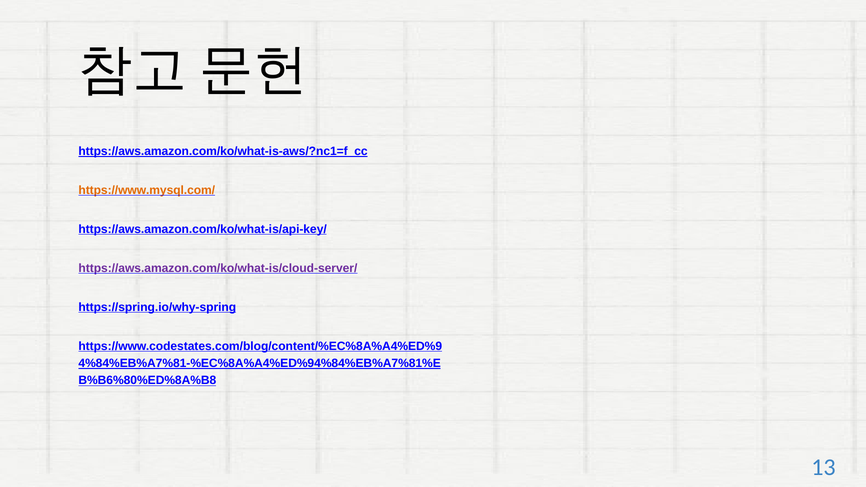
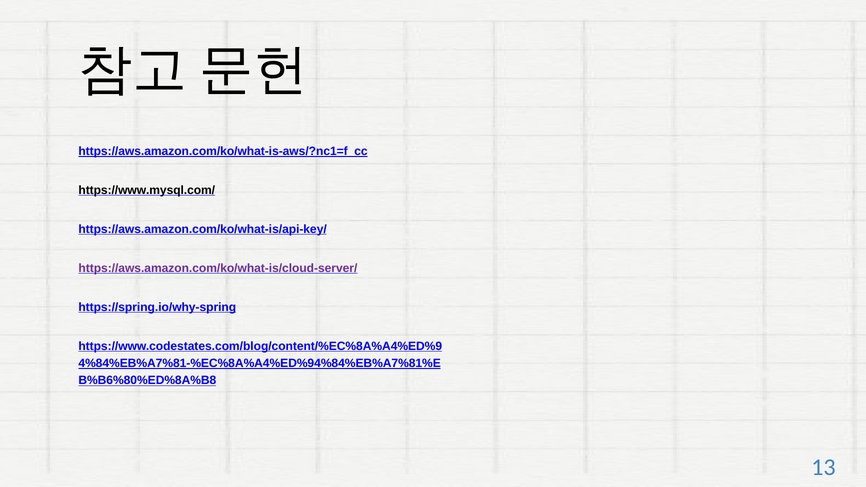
https://www.mysql.com/ colour: orange -> black
